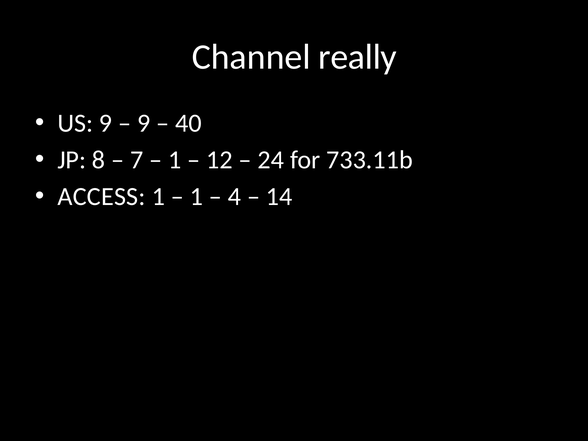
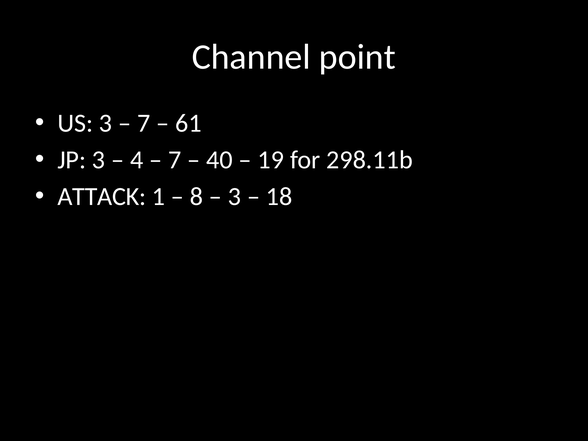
really: really -> point
US 9: 9 -> 3
9 at (144, 123): 9 -> 7
40: 40 -> 61
JP 8: 8 -> 3
7: 7 -> 4
1 at (175, 160): 1 -> 7
12: 12 -> 40
24: 24 -> 19
733.11b: 733.11b -> 298.11b
ACCESS: ACCESS -> ATTACK
1 at (196, 197): 1 -> 8
4 at (234, 197): 4 -> 3
14: 14 -> 18
